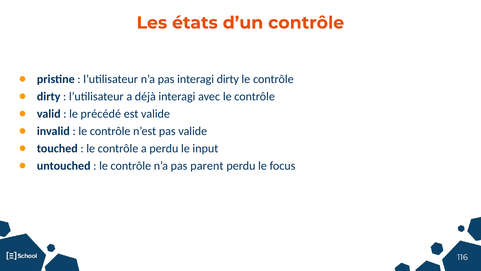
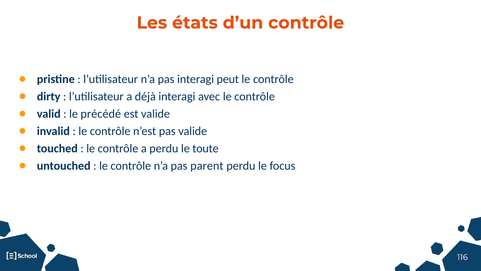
interagi dirty: dirty -> peut
input: input -> toute
